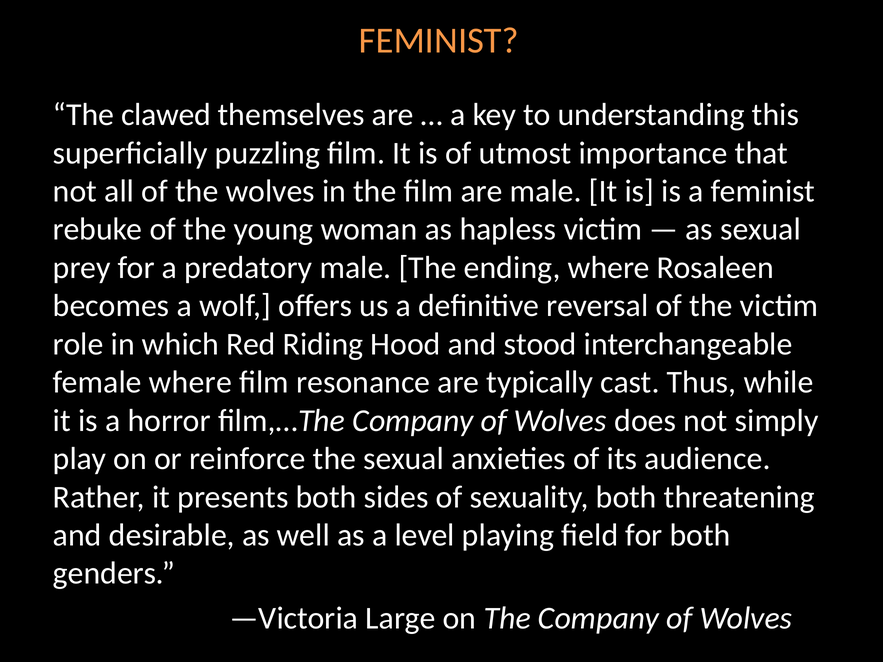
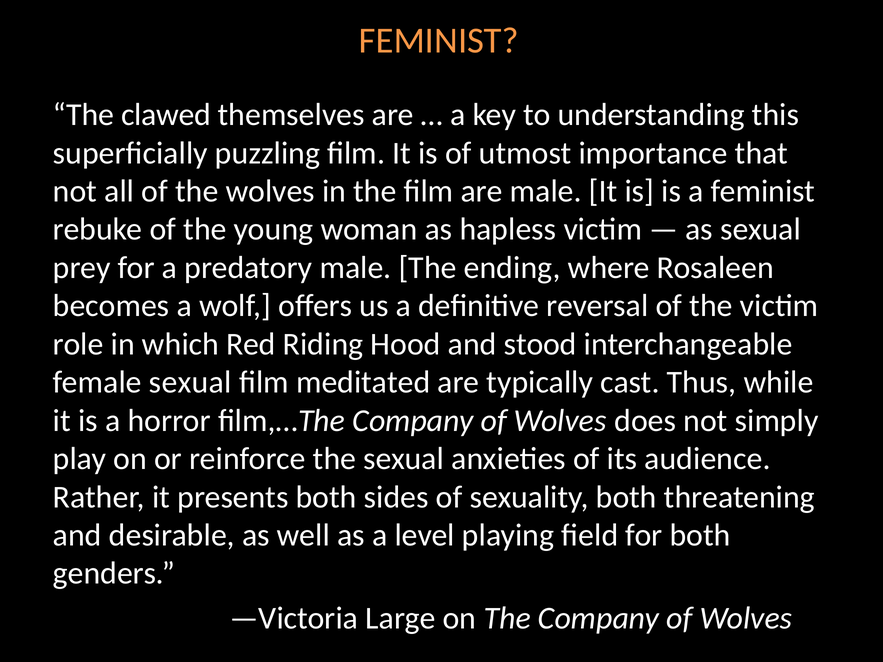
female where: where -> sexual
resonance: resonance -> meditated
